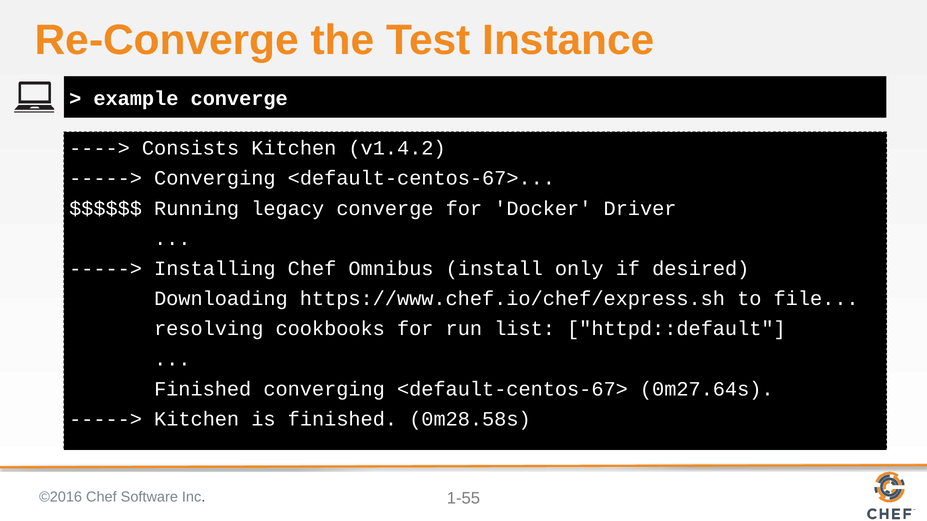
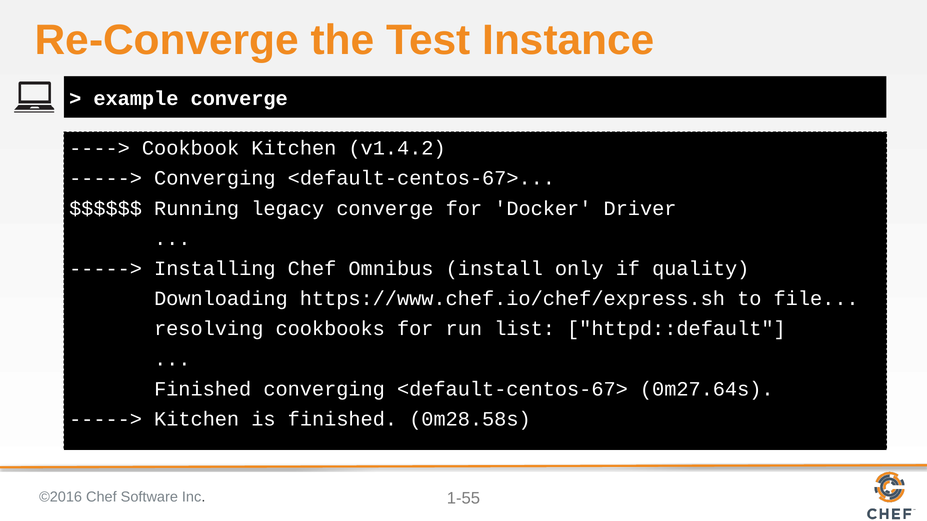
Consists: Consists -> Cookbook
desired: desired -> quality
